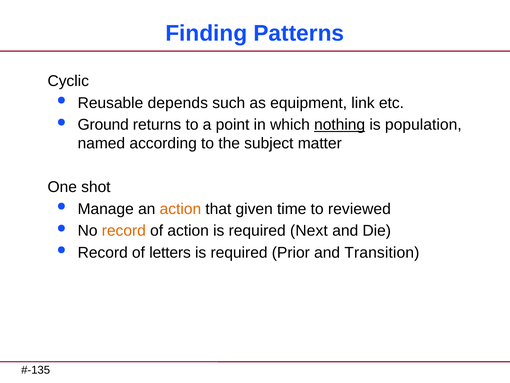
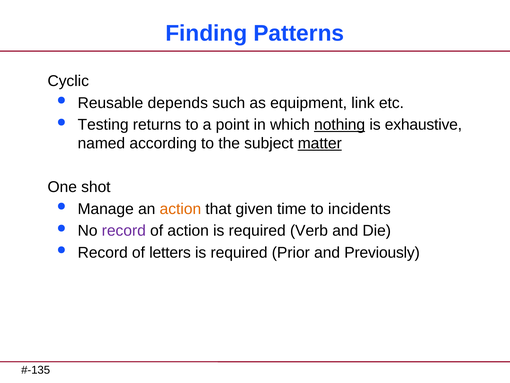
Ground: Ground -> Testing
population: population -> exhaustive
matter underline: none -> present
reviewed: reviewed -> incidents
record at (124, 230) colour: orange -> purple
Next: Next -> Verb
Transition: Transition -> Previously
